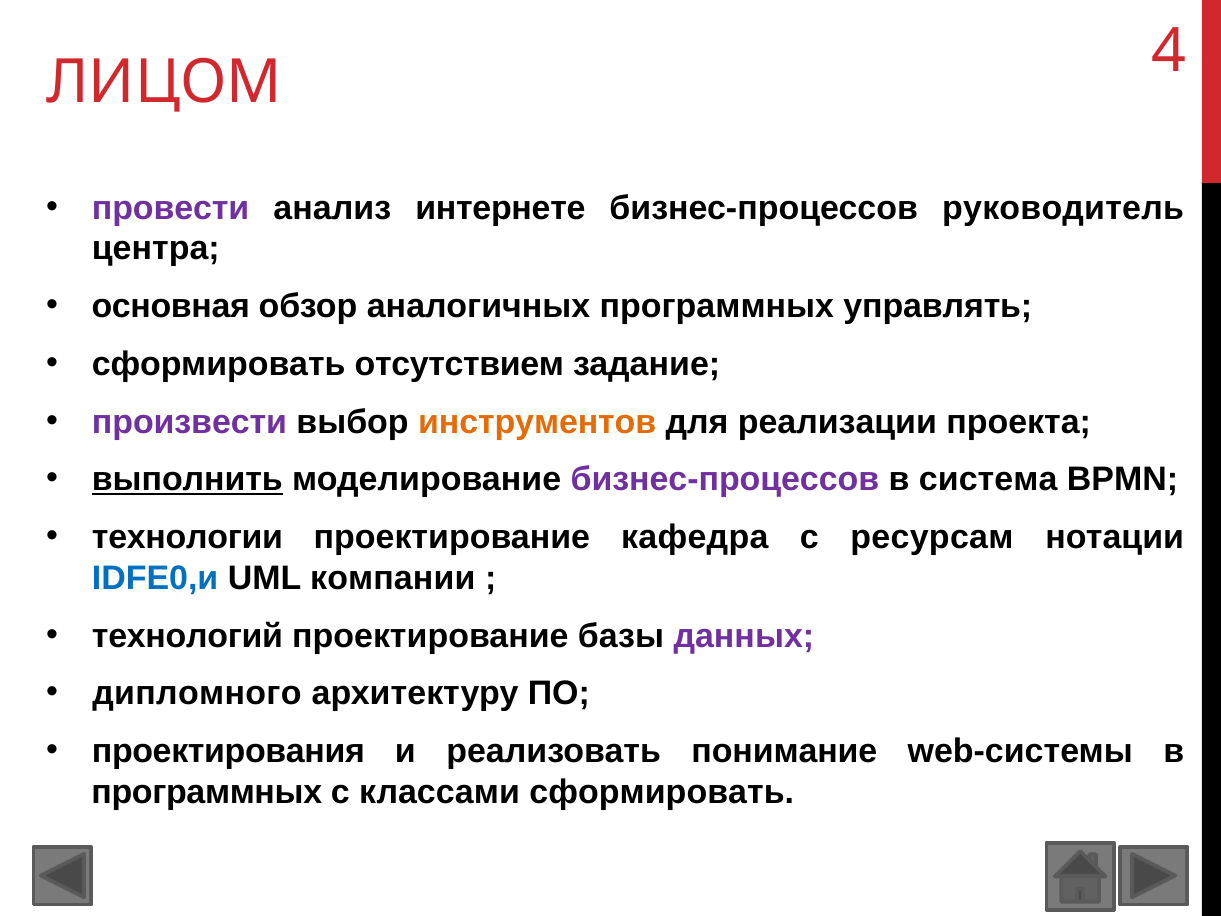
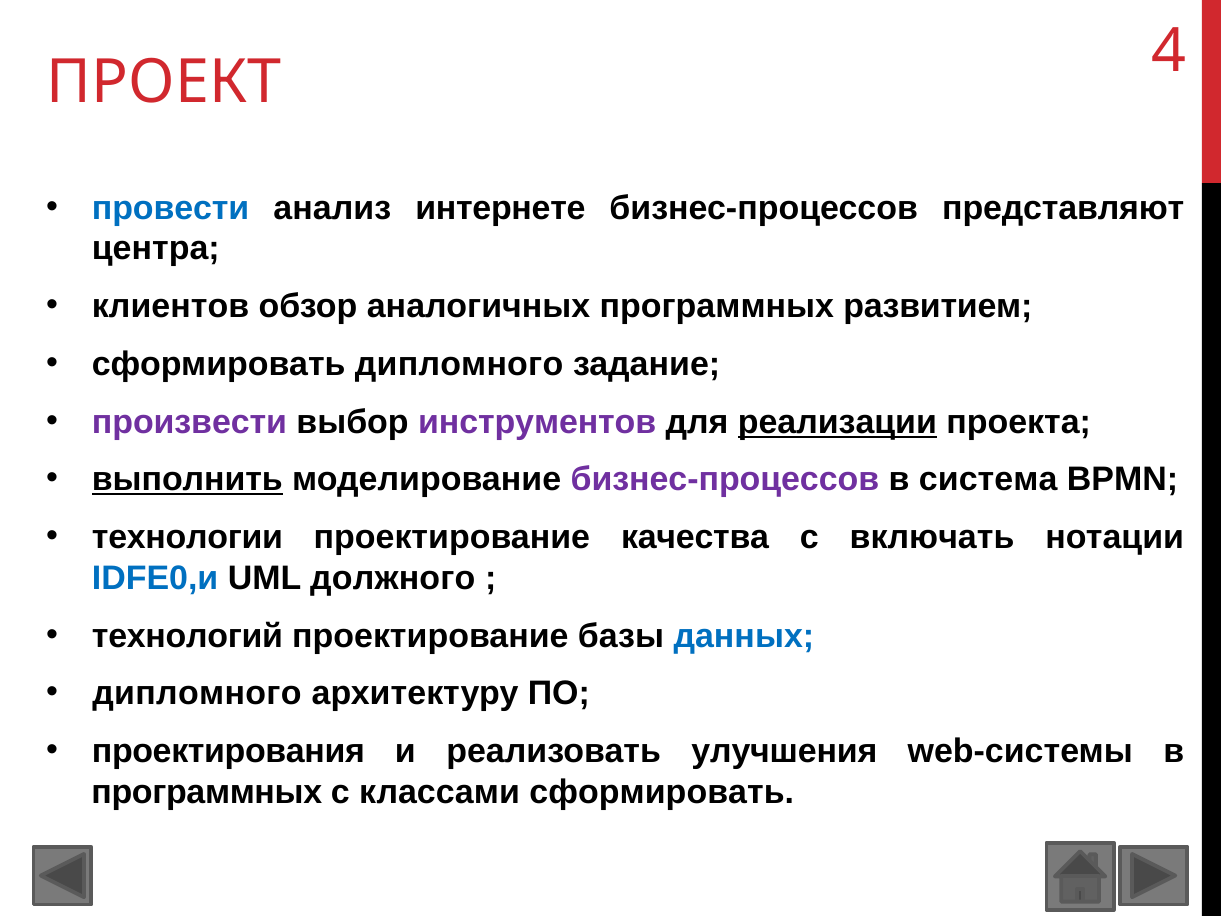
ЛИЦОМ: ЛИЦОМ -> ПРОЕКТ
провести colour: purple -> blue
руководитель: руководитель -> представляют
основная: основная -> клиентов
управлять: управлять -> развитием
сформировать отсутствием: отсутствием -> дипломного
инструментов colour: orange -> purple
реализации underline: none -> present
кафедра: кафедра -> качества
ресурсам: ресурсам -> включать
компании: компании -> должного
данных colour: purple -> blue
понимание: понимание -> улучшения
